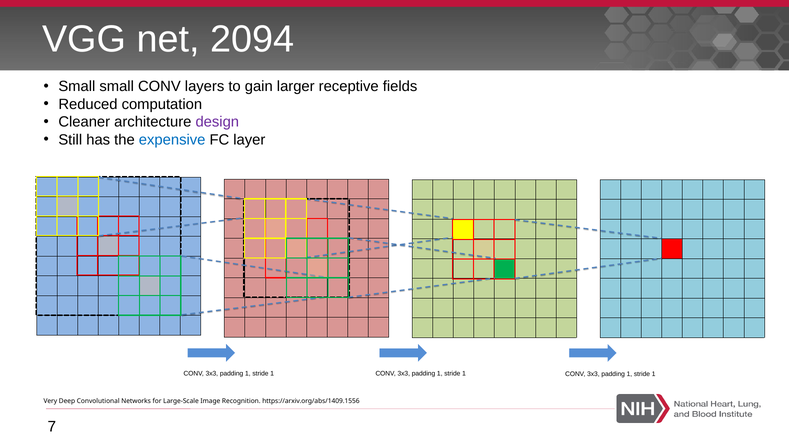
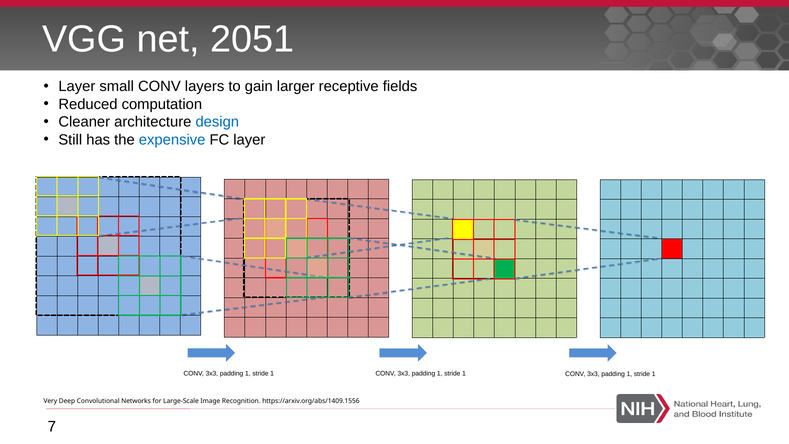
2094: 2094 -> 2051
Small at (77, 86): Small -> Layer
design colour: purple -> blue
